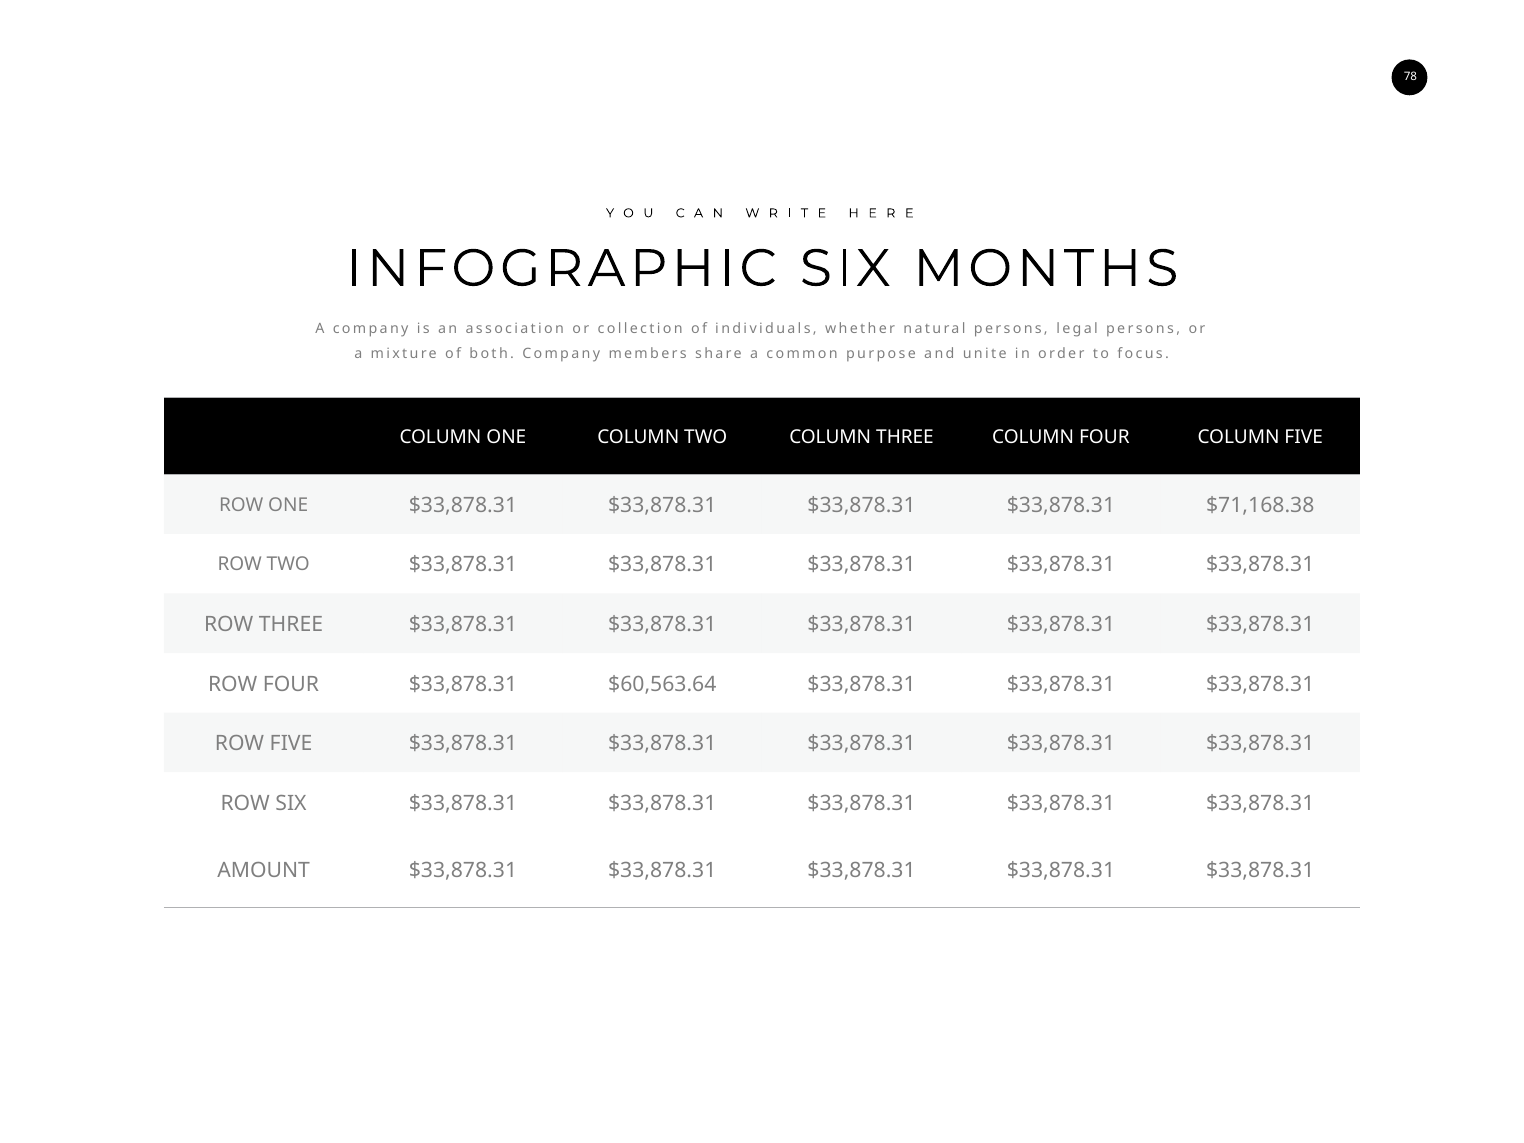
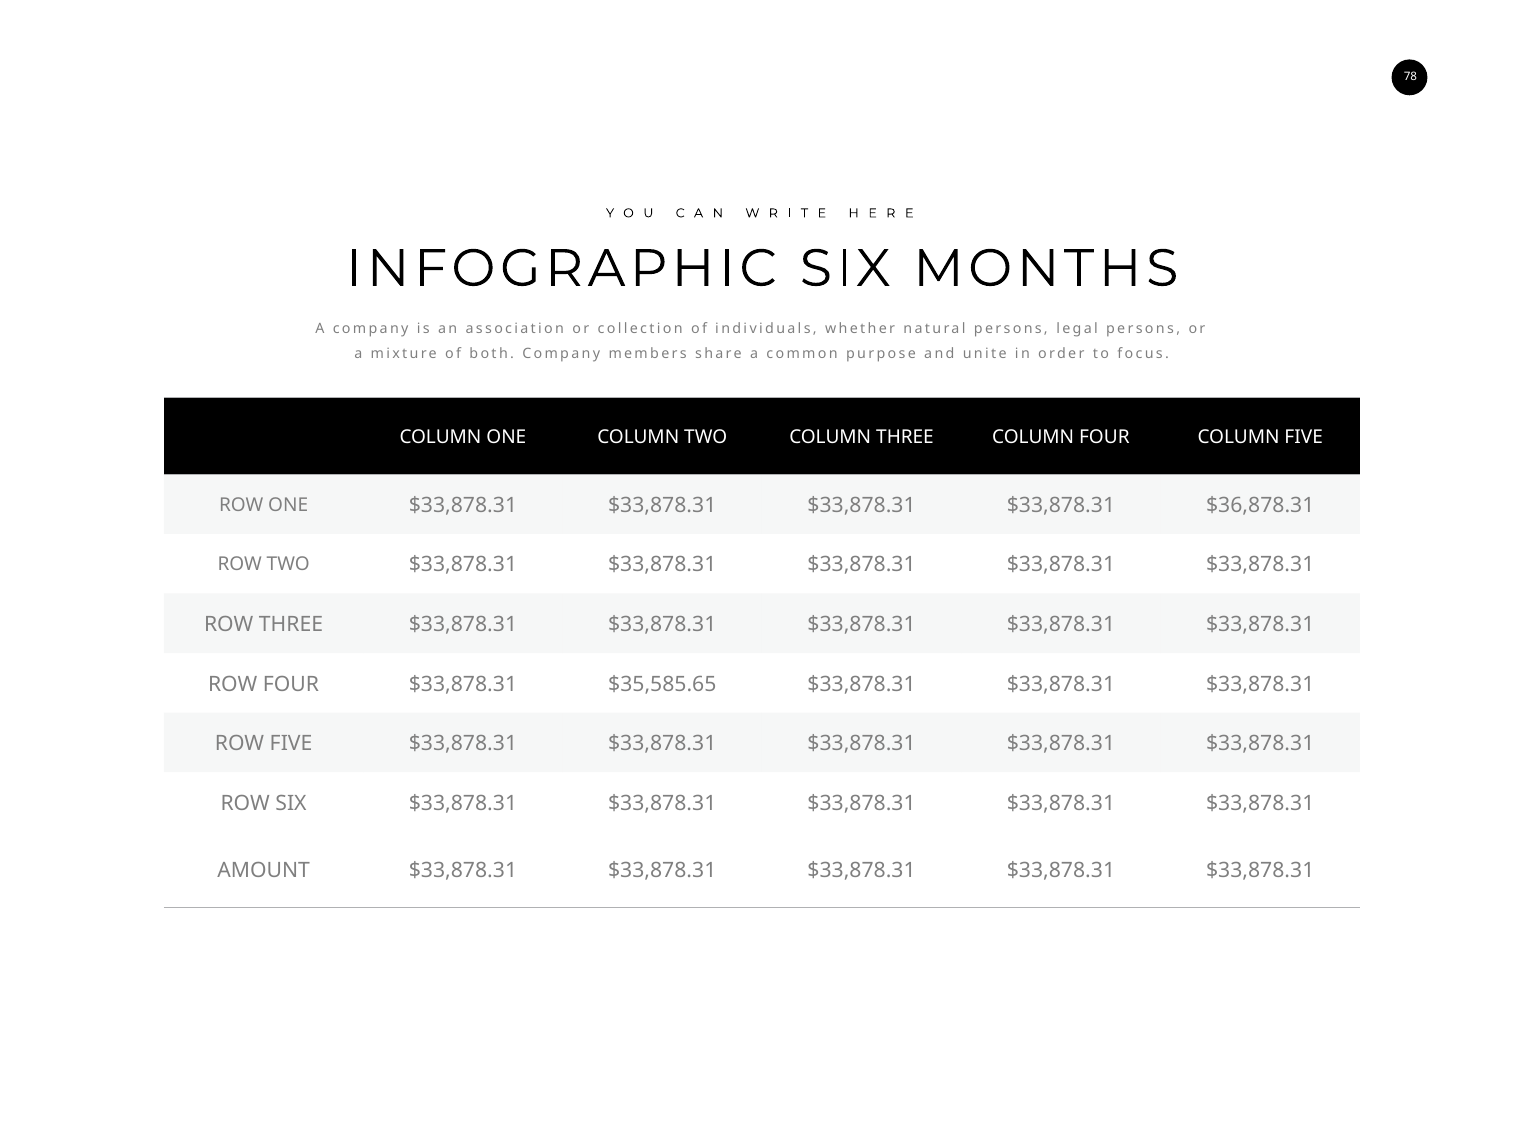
$71,168.38: $71,168.38 -> $36,878.31
$60,563.64: $60,563.64 -> $35,585.65
